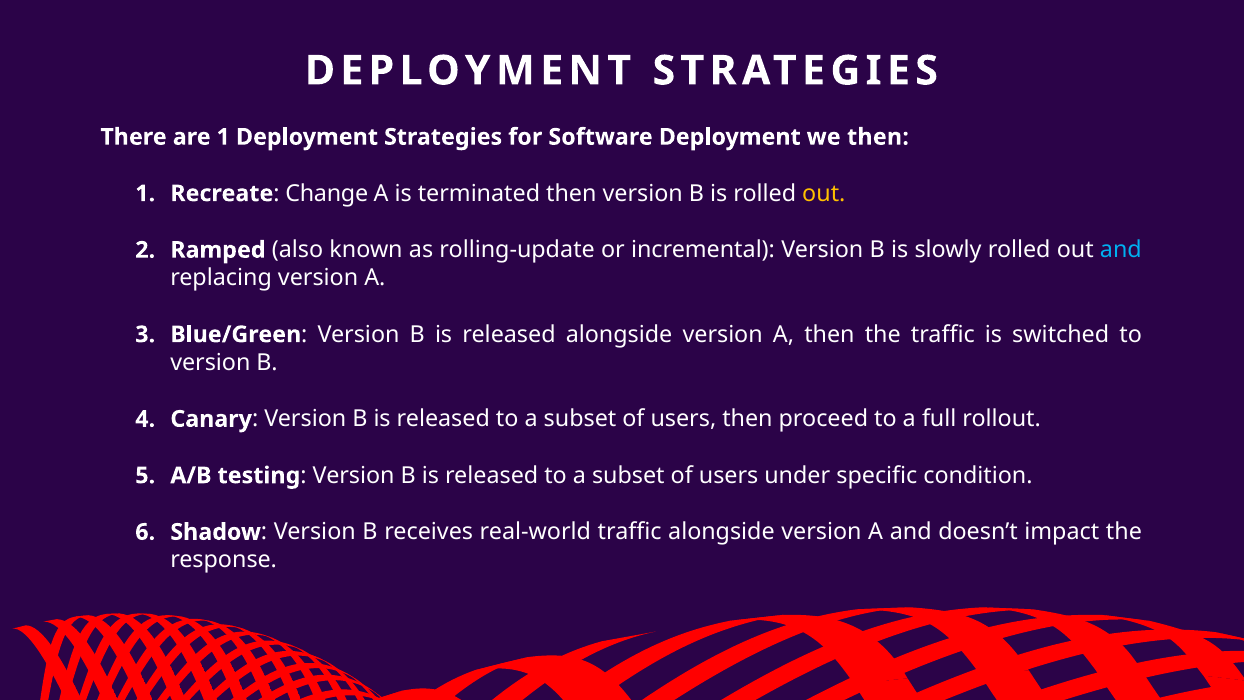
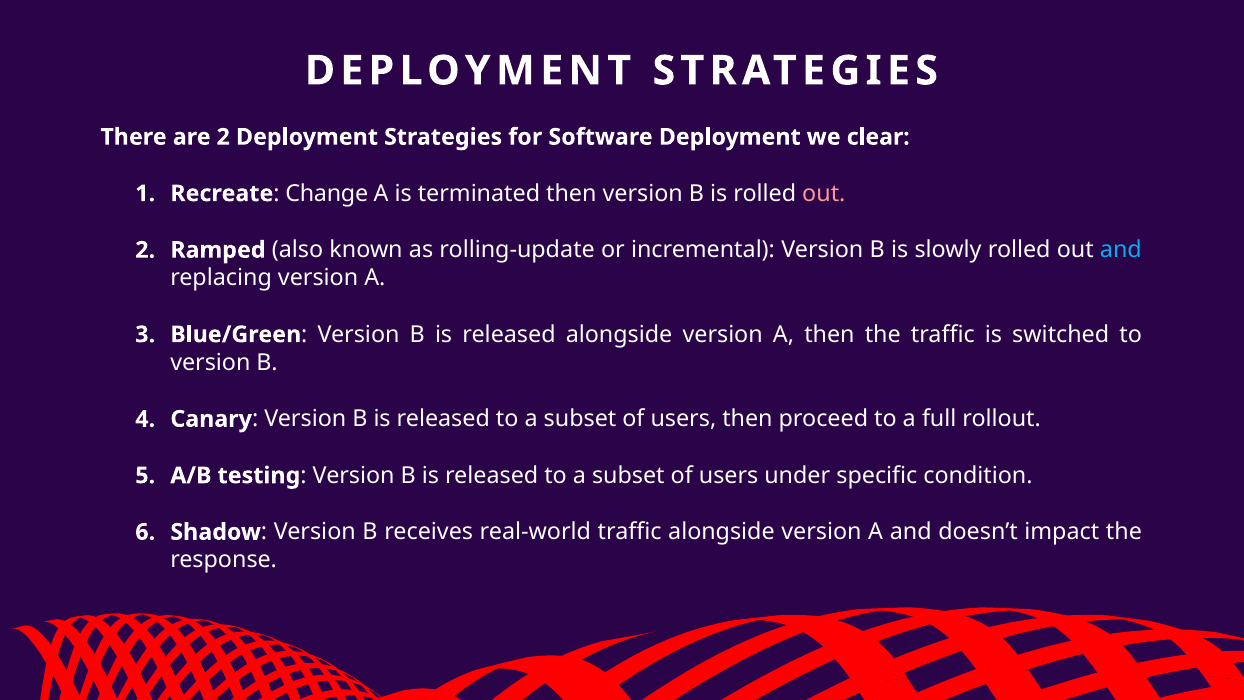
are 1: 1 -> 2
we then: then -> clear
out at (824, 193) colour: yellow -> pink
